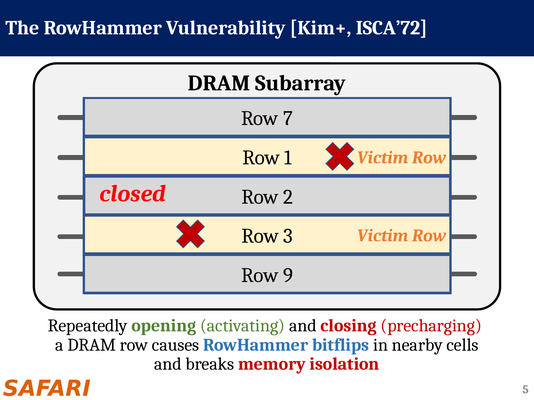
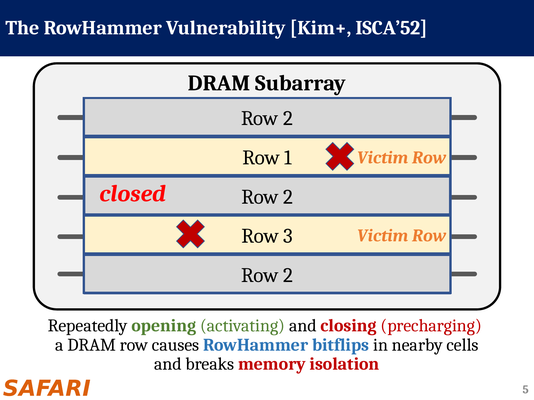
ISCA’72: ISCA’72 -> ISCA’52
7 at (288, 119): 7 -> 2
9 at (288, 276): 9 -> 2
